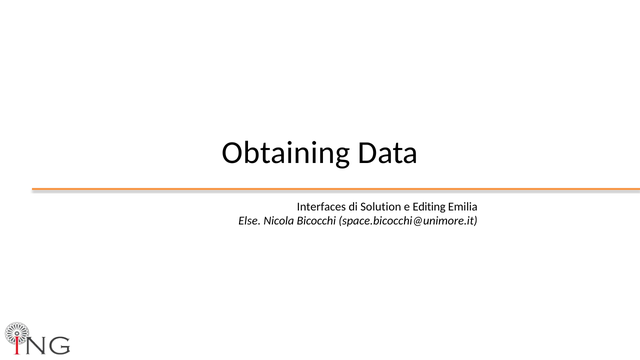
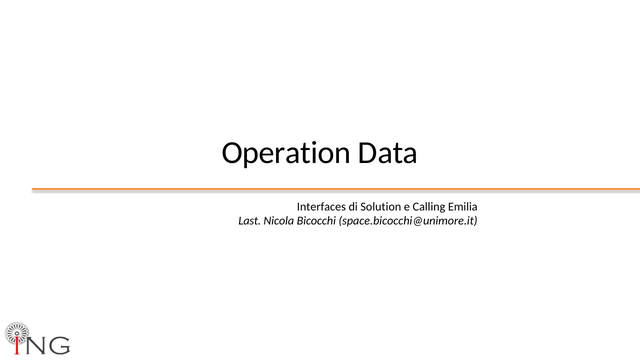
Obtaining: Obtaining -> Operation
Editing: Editing -> Calling
Else: Else -> Last
